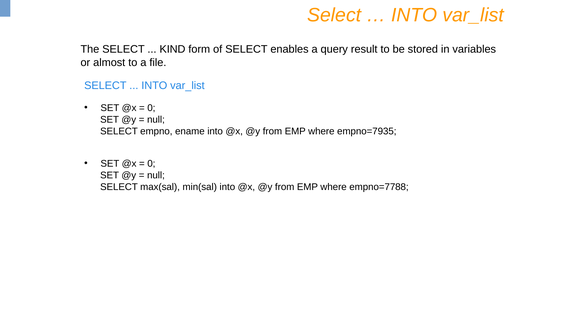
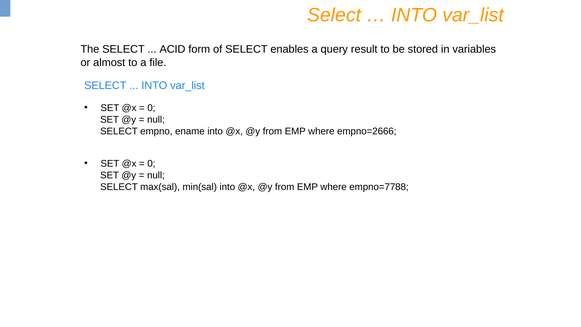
KIND: KIND -> ACID
empno=7935: empno=7935 -> empno=2666
